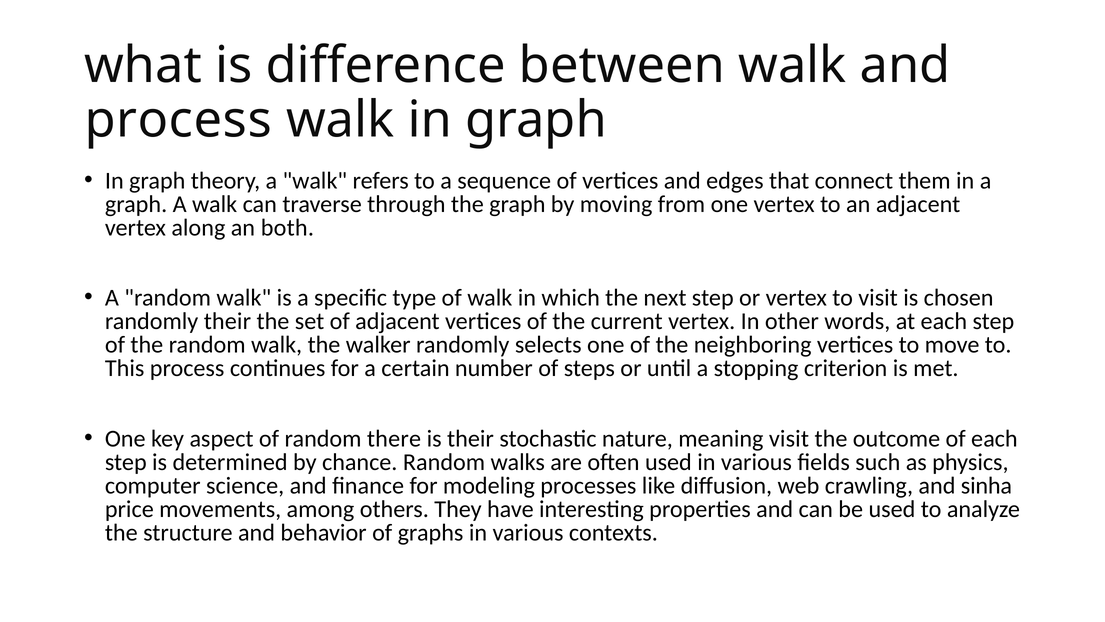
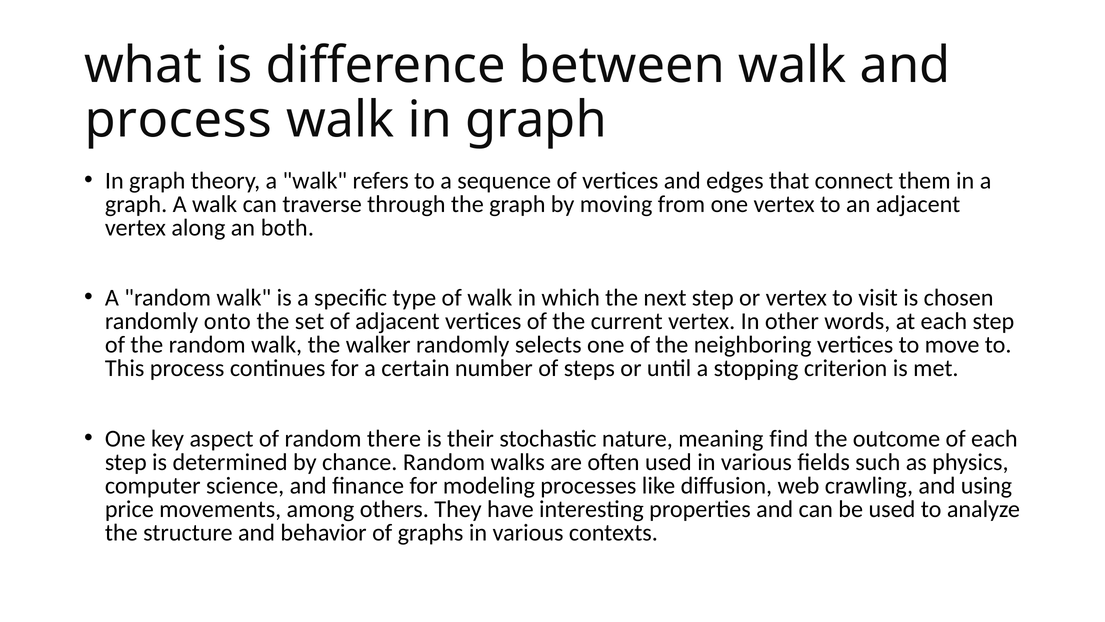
randomly their: their -> onto
meaning visit: visit -> find
sinha: sinha -> using
